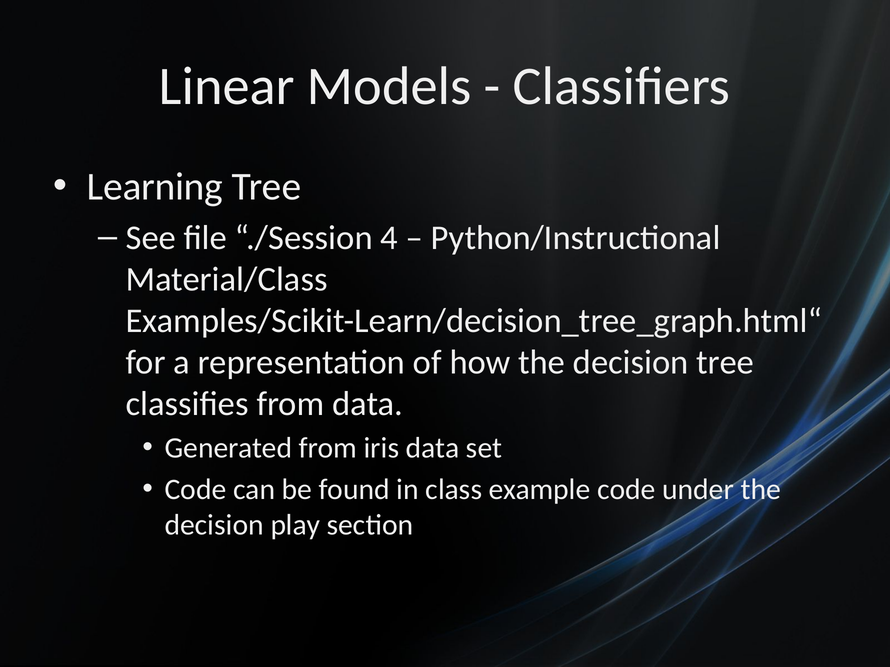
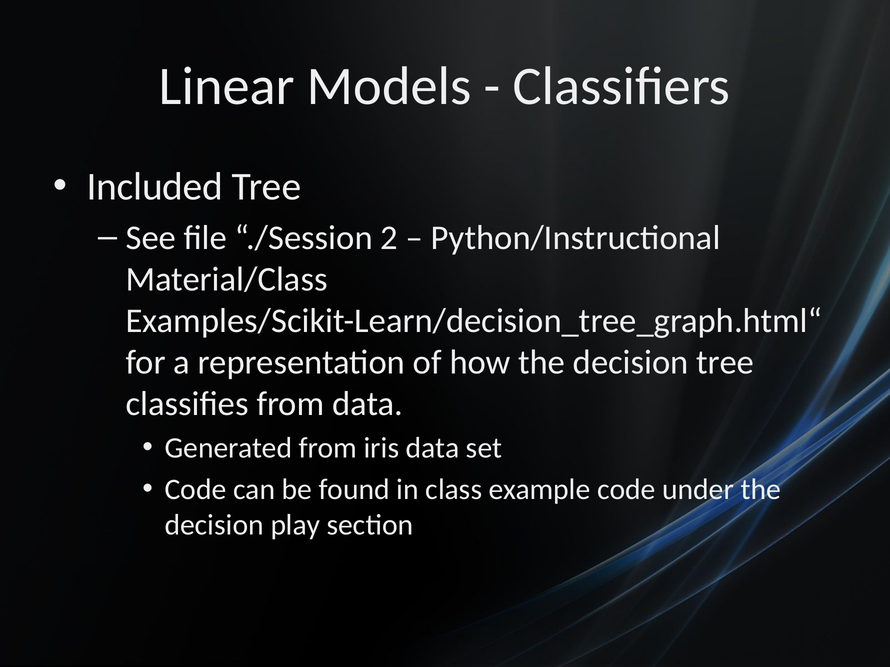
Learning: Learning -> Included
4: 4 -> 2
